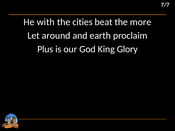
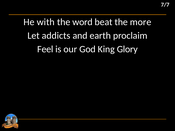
cities: cities -> word
around: around -> addicts
Plus: Plus -> Feel
